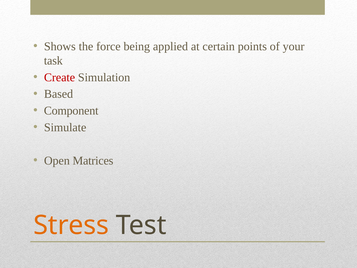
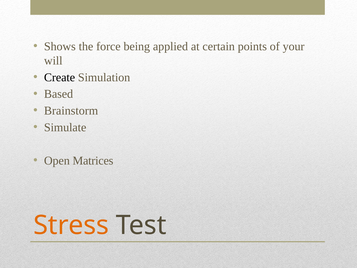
task: task -> will
Create colour: red -> black
Component: Component -> Brainstorm
